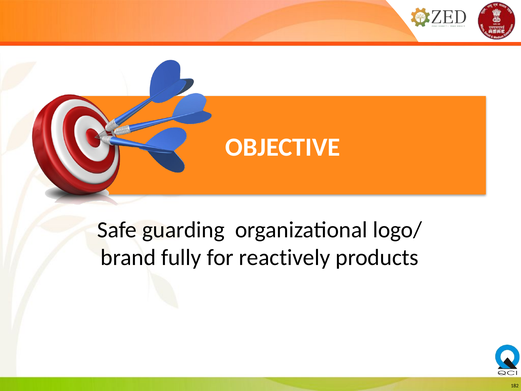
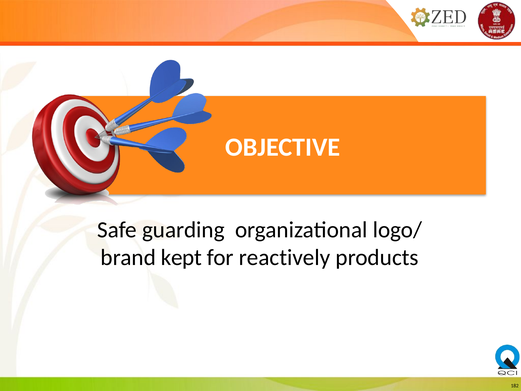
fully: fully -> kept
